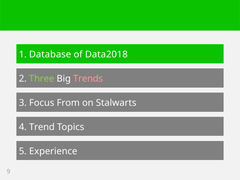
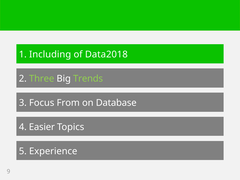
Database: Database -> Including
Trends colour: pink -> light green
Stalwarts: Stalwarts -> Database
Trend: Trend -> Easier
